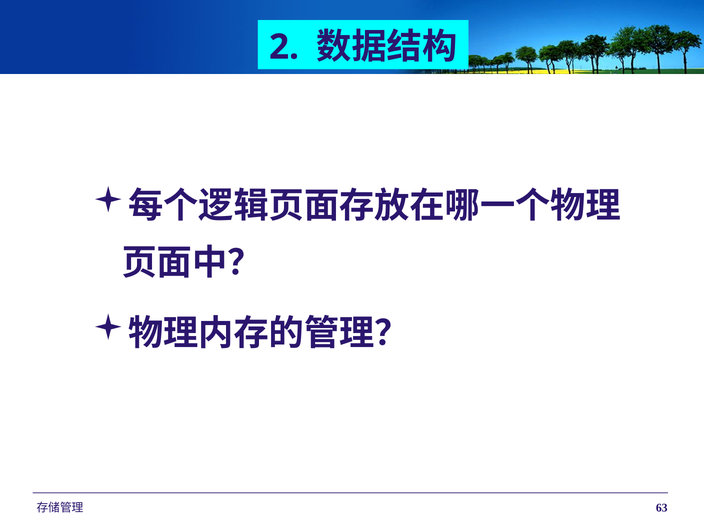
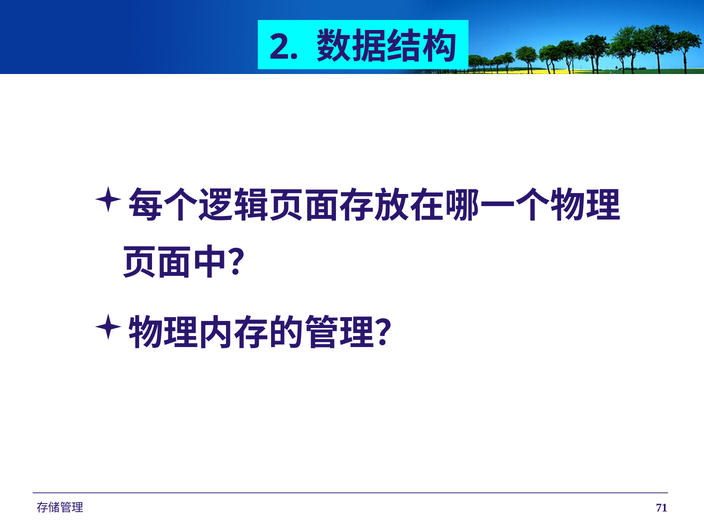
63: 63 -> 71
